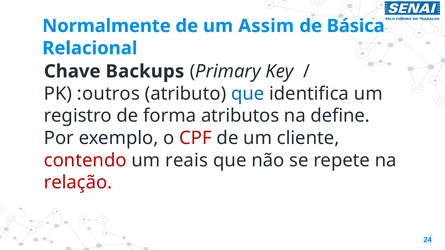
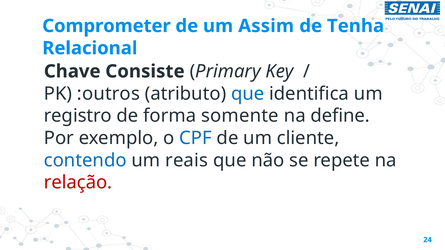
Normalmente: Normalmente -> Comprometer
Básica: Básica -> Tenha
Backups: Backups -> Consiste
atributos: atributos -> somente
CPF colour: red -> blue
contendo colour: red -> blue
